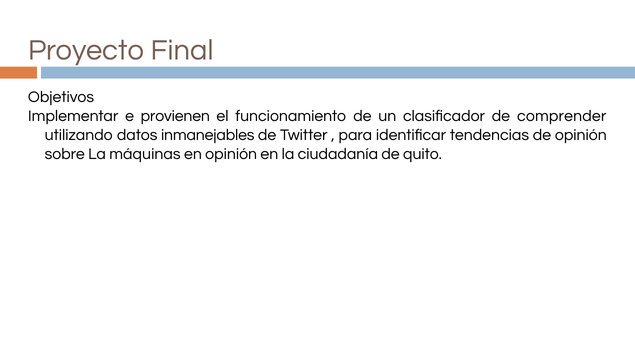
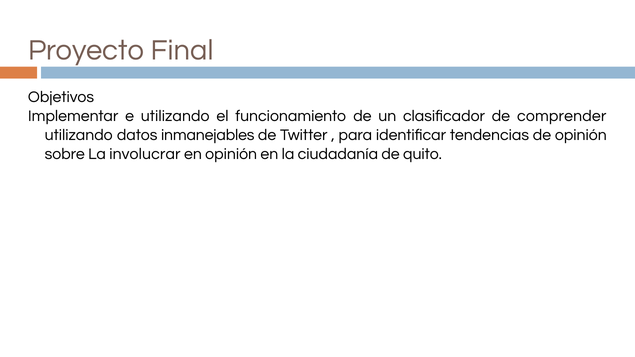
e provienen: provienen -> utilizando
máquinas: máquinas -> involucrar
